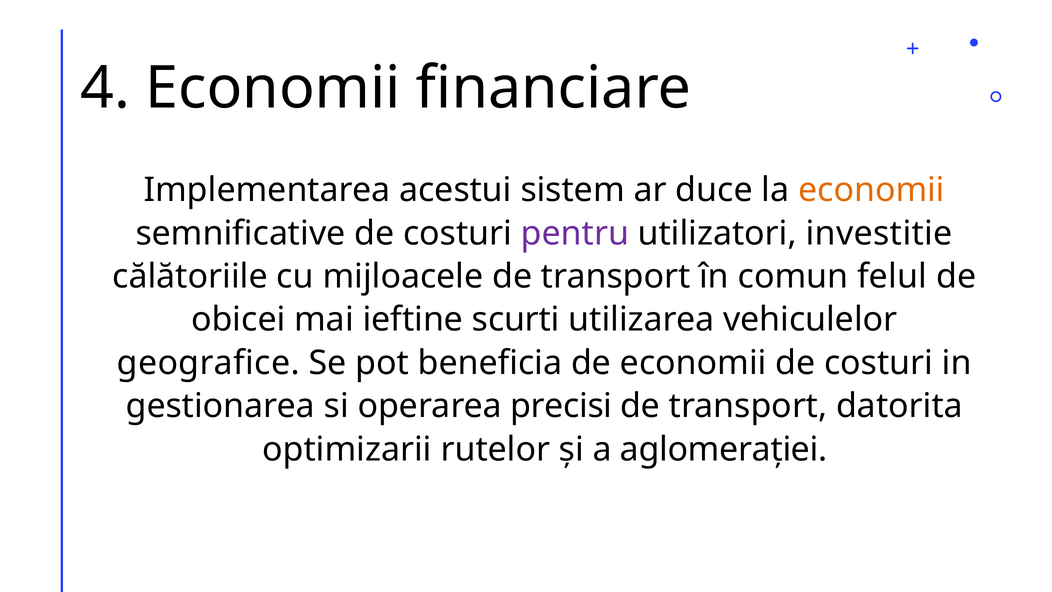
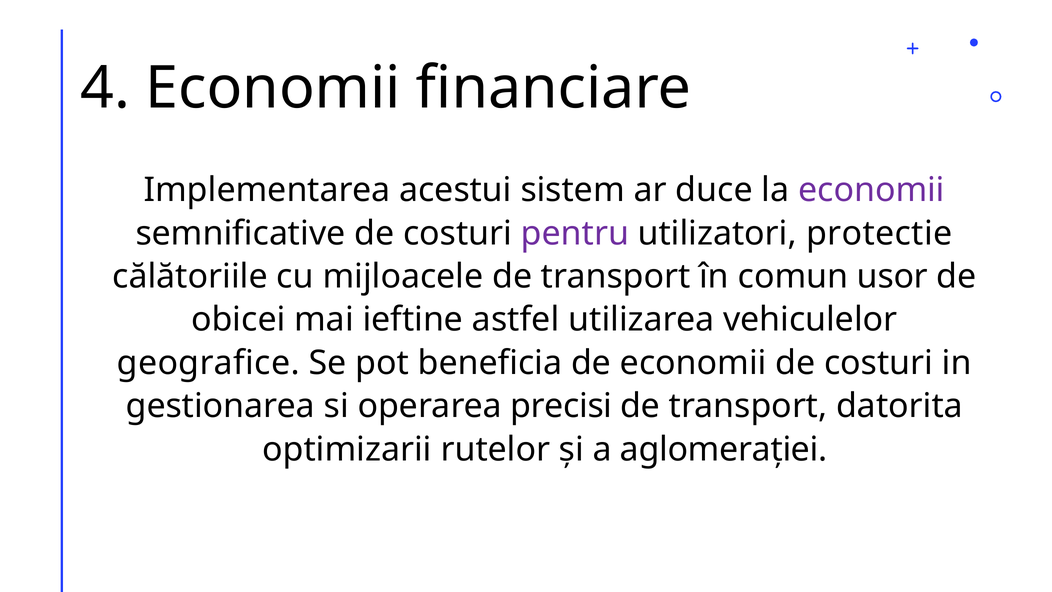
economii at (871, 190) colour: orange -> purple
investitie: investitie -> protectie
felul: felul -> usor
scurti: scurti -> astfel
